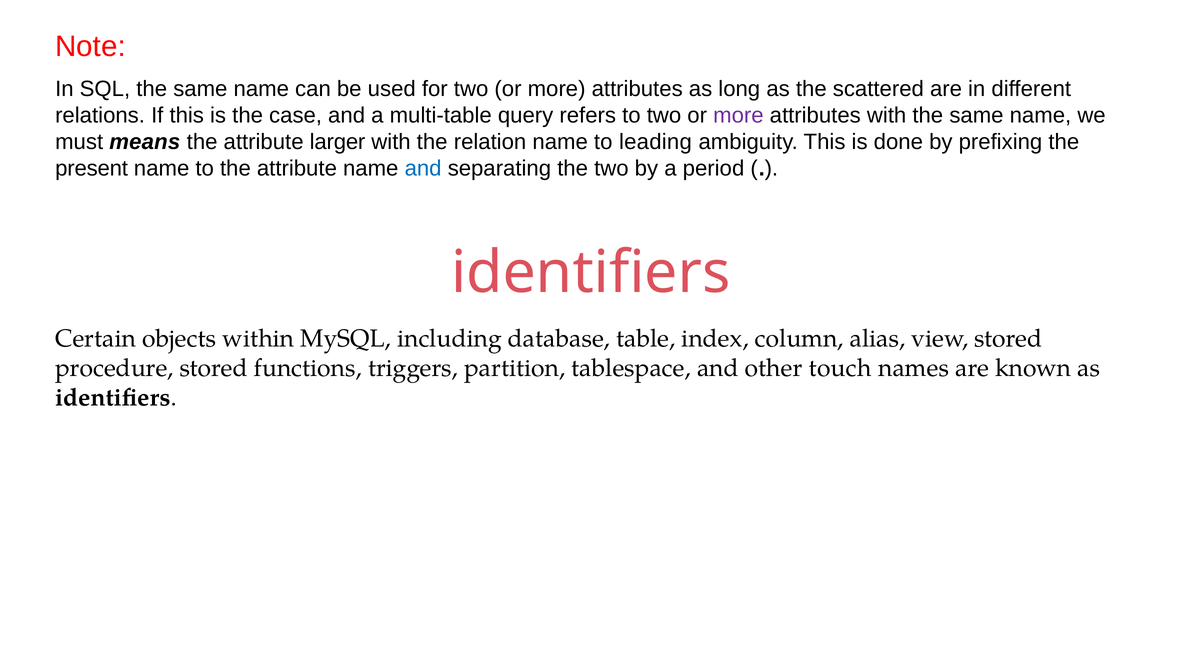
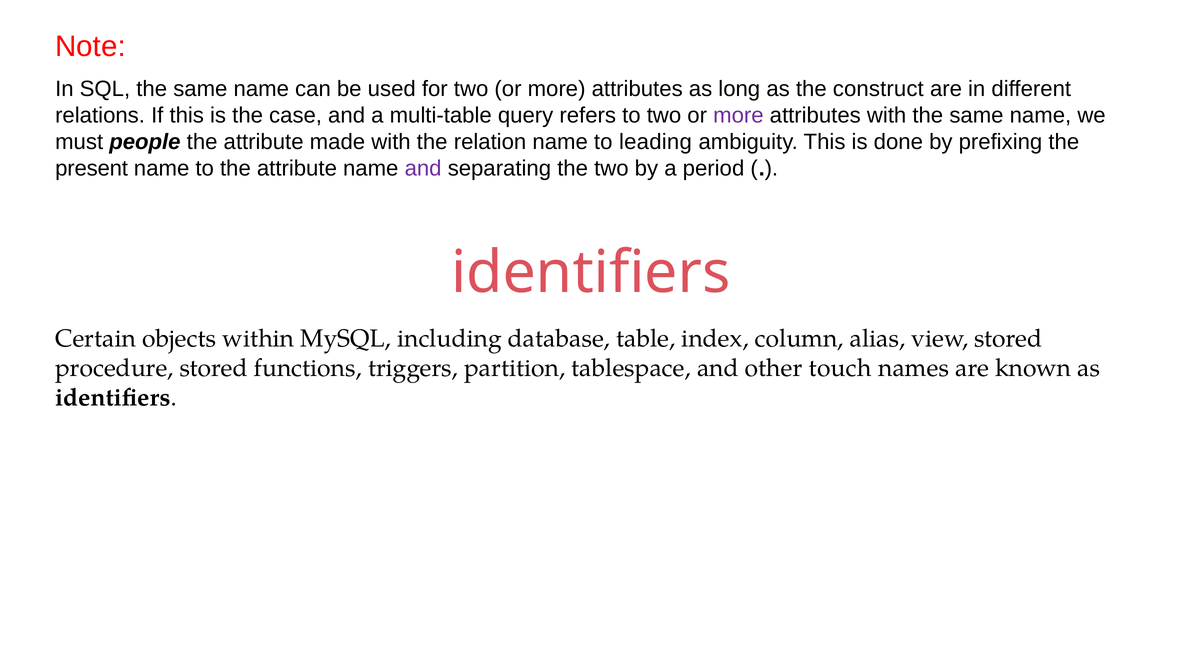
scattered: scattered -> construct
means: means -> people
larger: larger -> made
and at (423, 168) colour: blue -> purple
